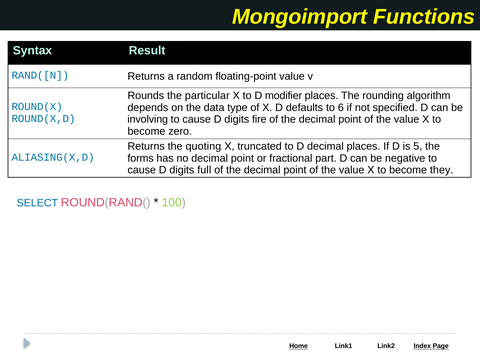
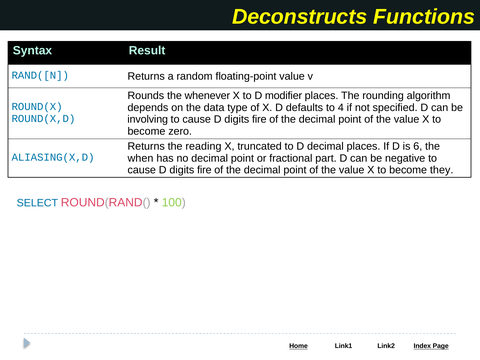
Mongoimport: Mongoimport -> Deconstructs
particular: particular -> whenever
6: 6 -> 4
quoting: quoting -> reading
5: 5 -> 6
forms: forms -> when
full at (204, 170): full -> fire
